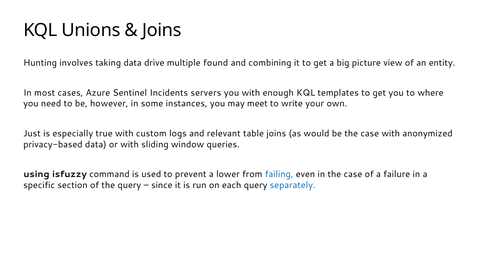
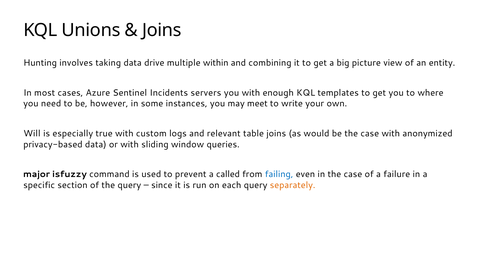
found: found -> within
Just: Just -> Will
using: using -> major
lower: lower -> called
separately colour: blue -> orange
